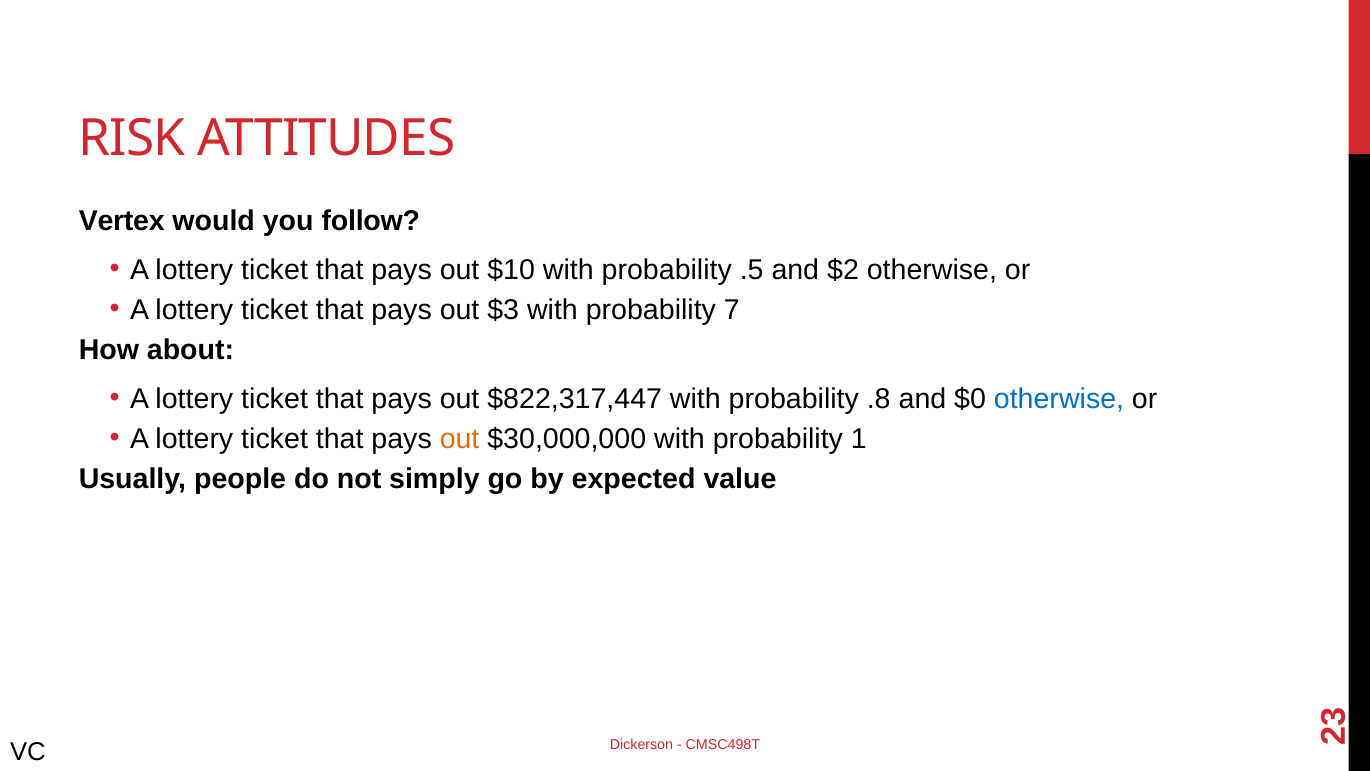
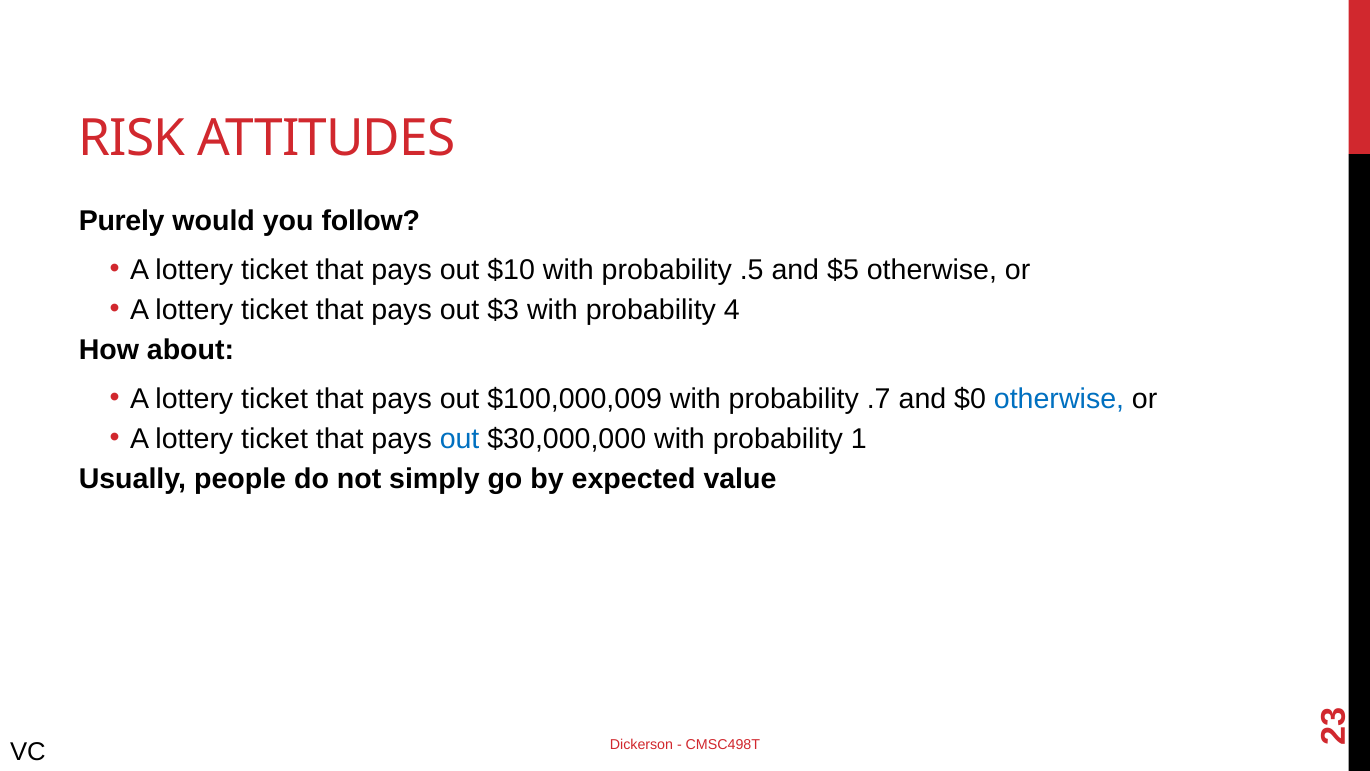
Vertex: Vertex -> Purely
$2: $2 -> $5
7: 7 -> 4
$822,317,447: $822,317,447 -> $100,000,009
.8: .8 -> .7
out at (460, 438) colour: orange -> blue
